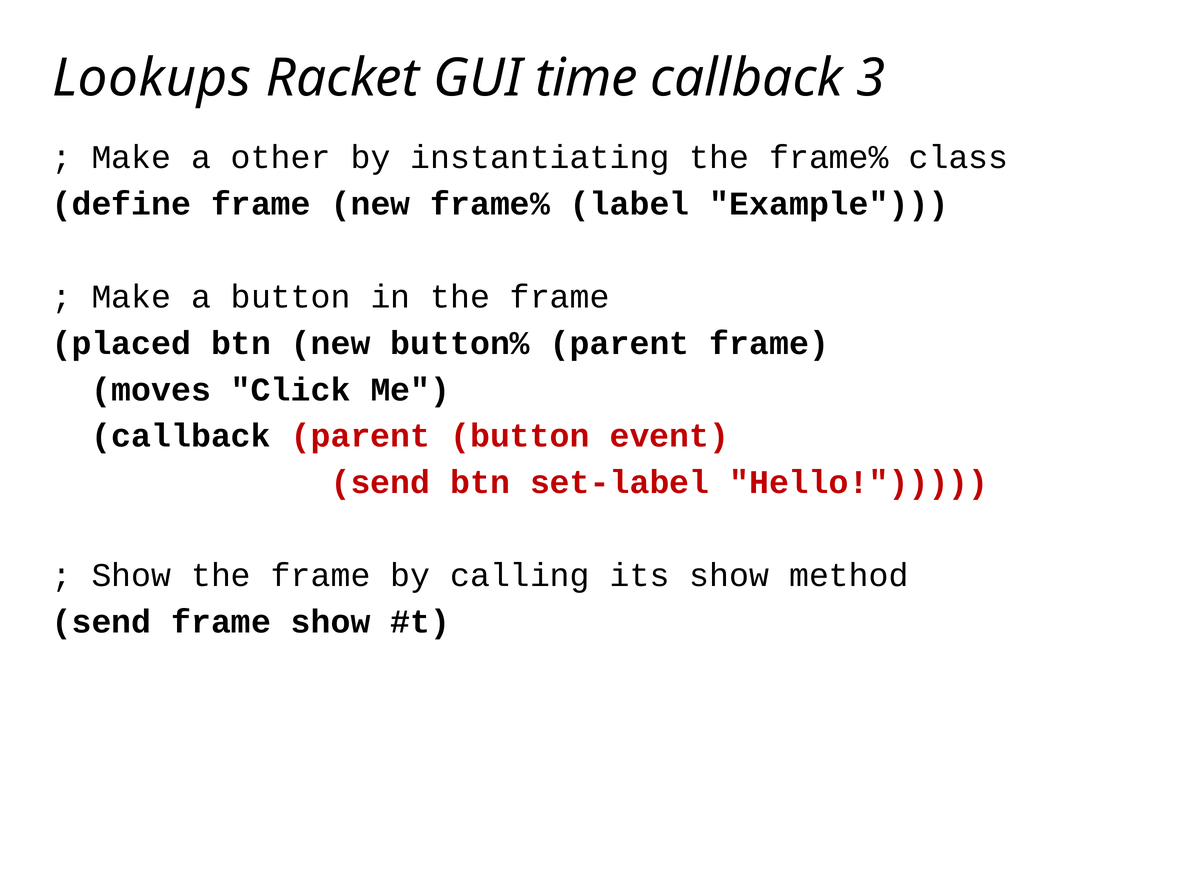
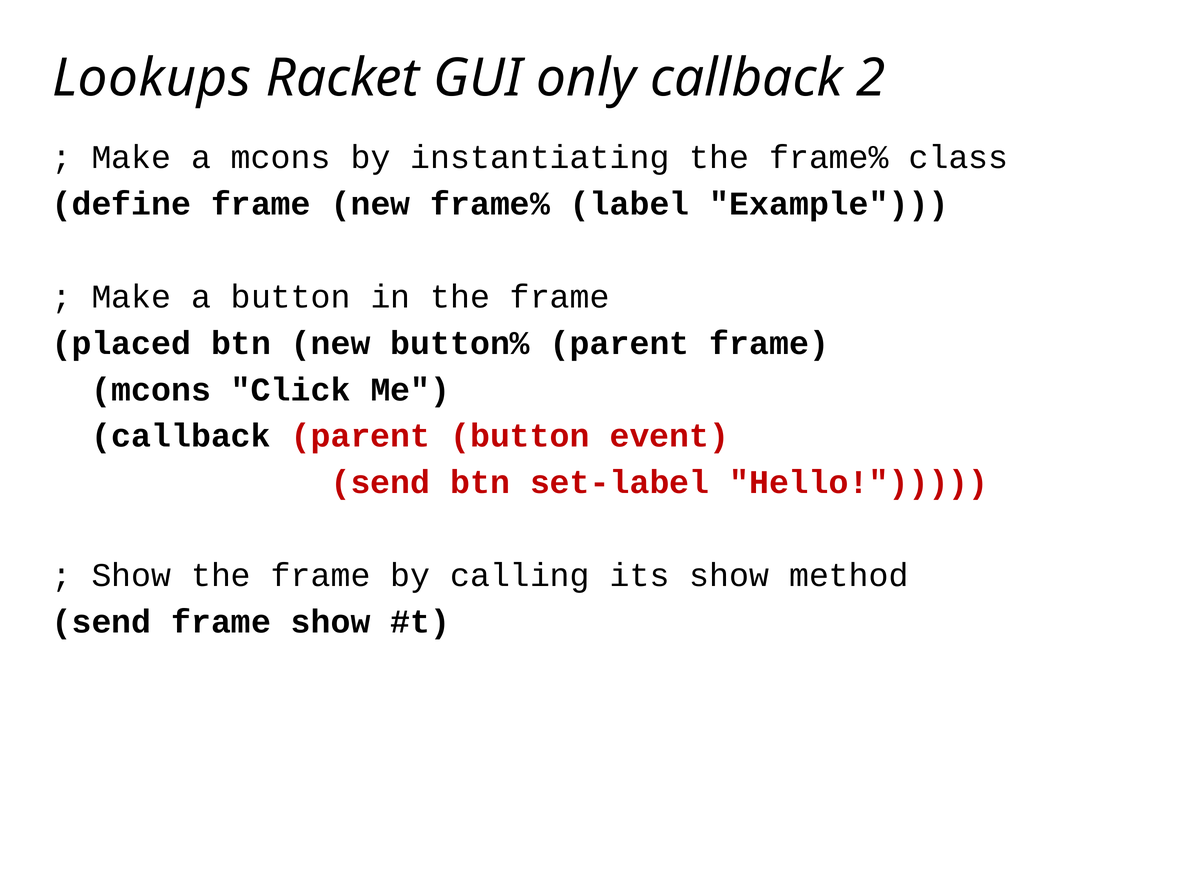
time: time -> only
3: 3 -> 2
a other: other -> mcons
moves at (151, 389): moves -> mcons
